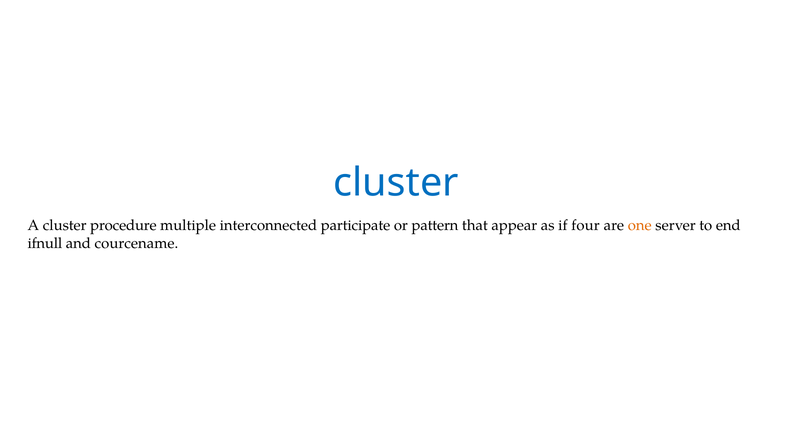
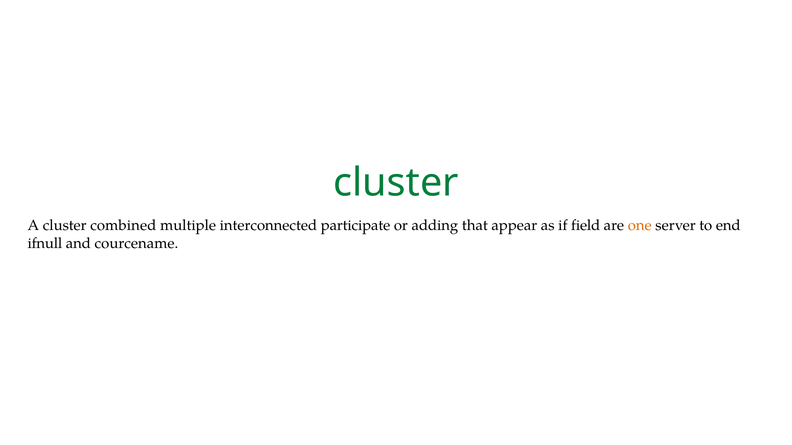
cluster at (396, 183) colour: blue -> green
procedure: procedure -> combined
pattern: pattern -> adding
four: four -> field
